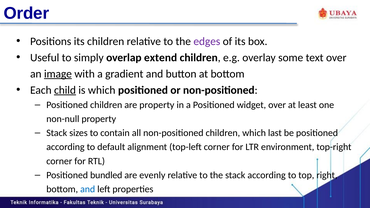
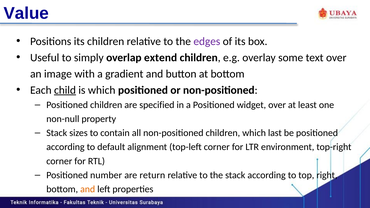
Order: Order -> Value
image underline: present -> none
are property: property -> specified
bundled: bundled -> number
evenly: evenly -> return
and at (88, 189) colour: blue -> orange
